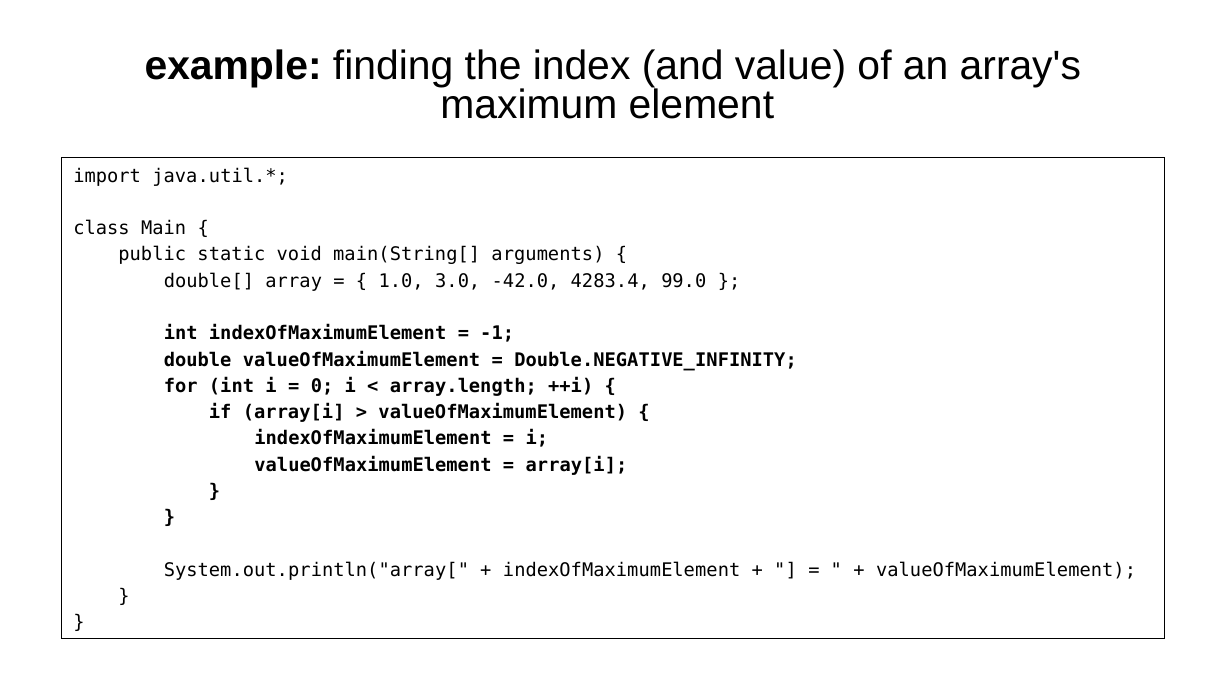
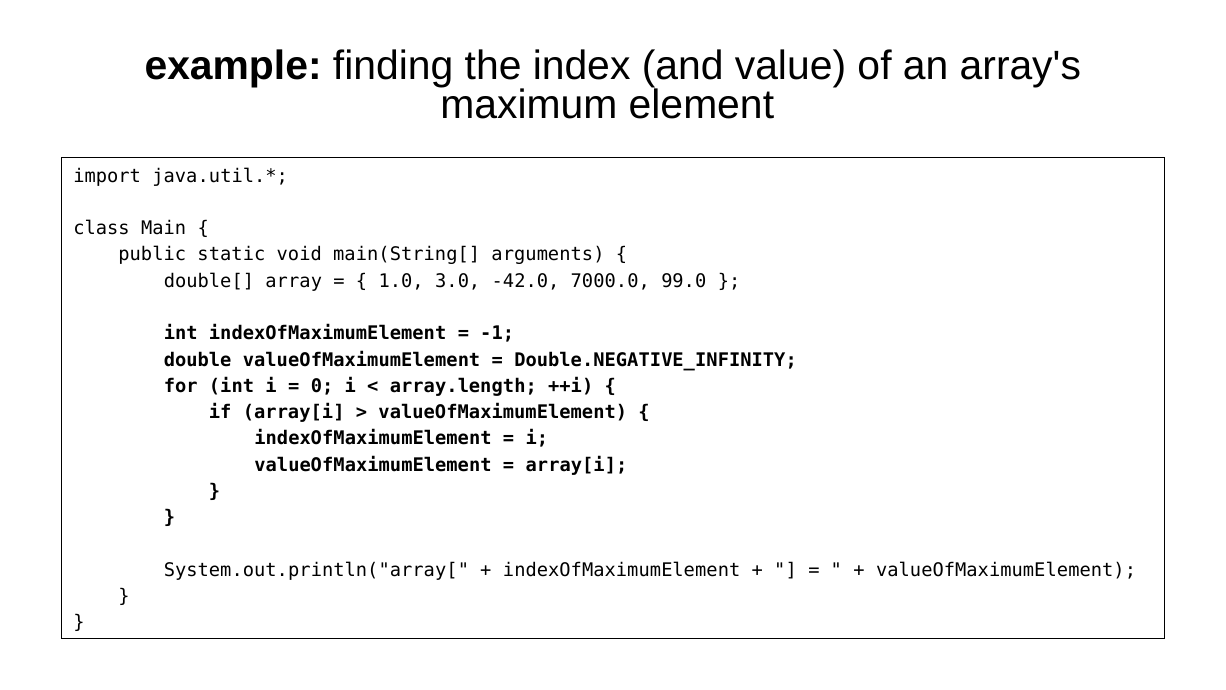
4283.4: 4283.4 -> 7000.0
